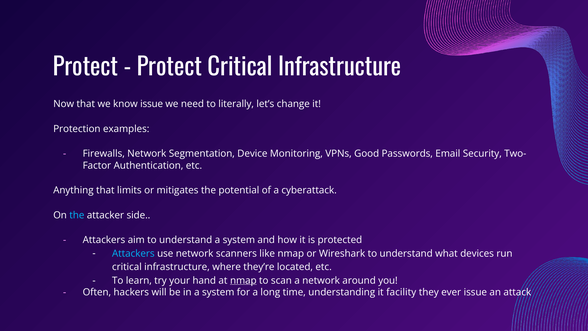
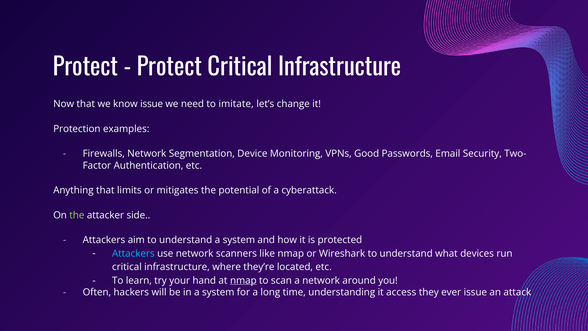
literally: literally -> imitate
the at (77, 215) colour: light blue -> light green
facility: facility -> access
